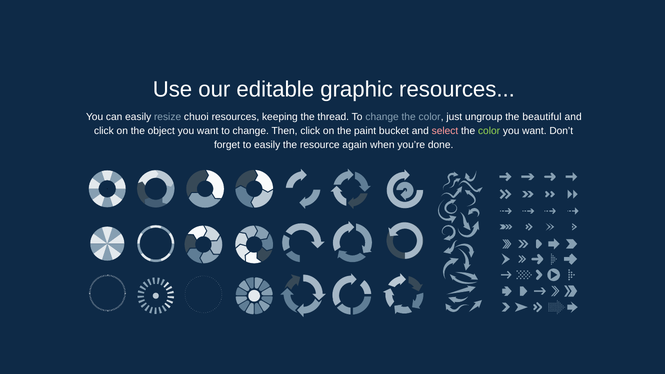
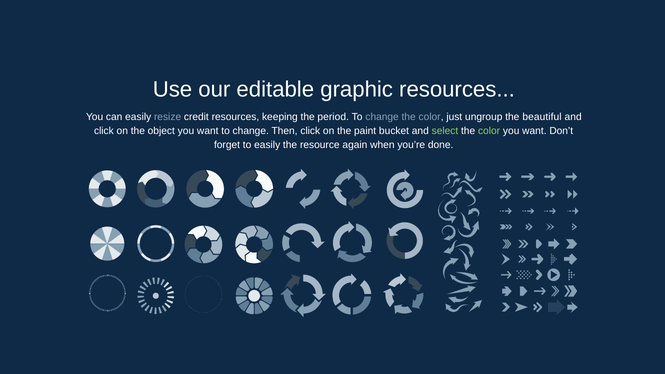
chuoi: chuoi -> credit
thread: thread -> period
select colour: pink -> light green
